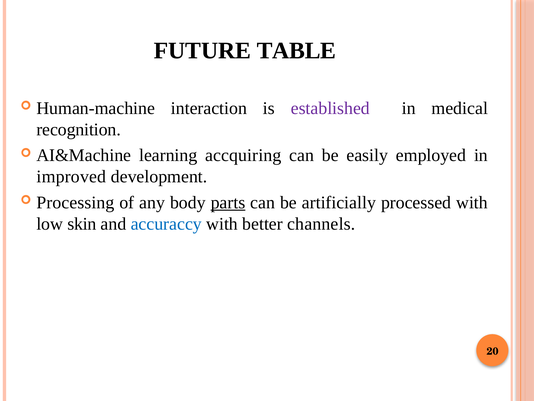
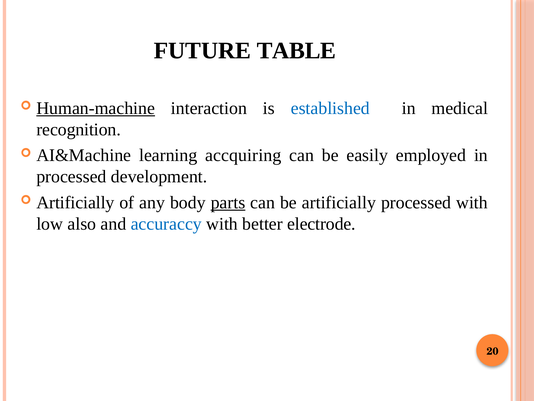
Human-machine underline: none -> present
established colour: purple -> blue
improved at (71, 177): improved -> processed
Processing at (75, 202): Processing -> Artificially
skin: skin -> also
channels: channels -> electrode
